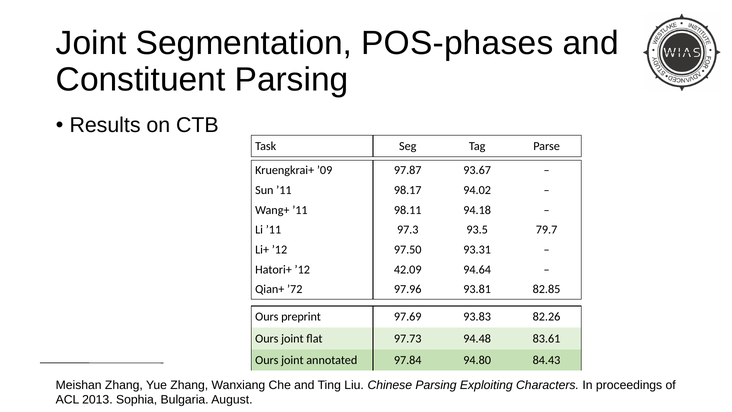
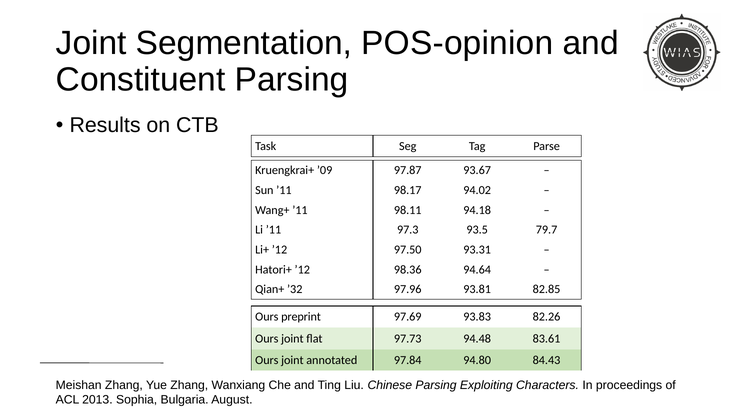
POS-phases: POS-phases -> POS-opinion
42.09: 42.09 -> 98.36
’72: ’72 -> ’32
